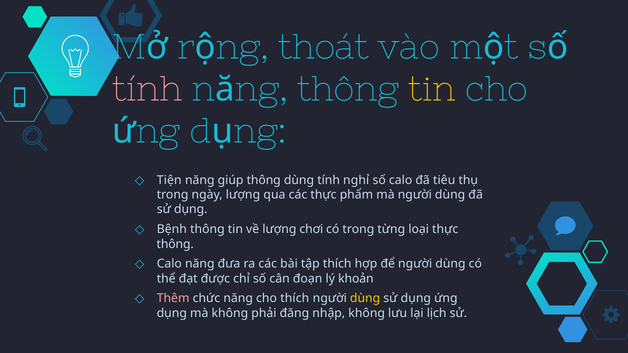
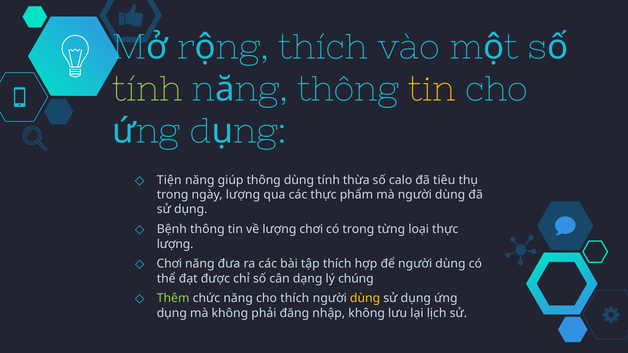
thoát at (324, 47): thoát -> thích
tính at (147, 89) colour: pink -> light green
nghỉ: nghỉ -> thừa
thông at (175, 244): thông -> lượng
Calo at (169, 264): Calo -> Chơi
đoạn: đoạn -> dạng
khoản: khoản -> chúng
Thêm colour: pink -> light green
